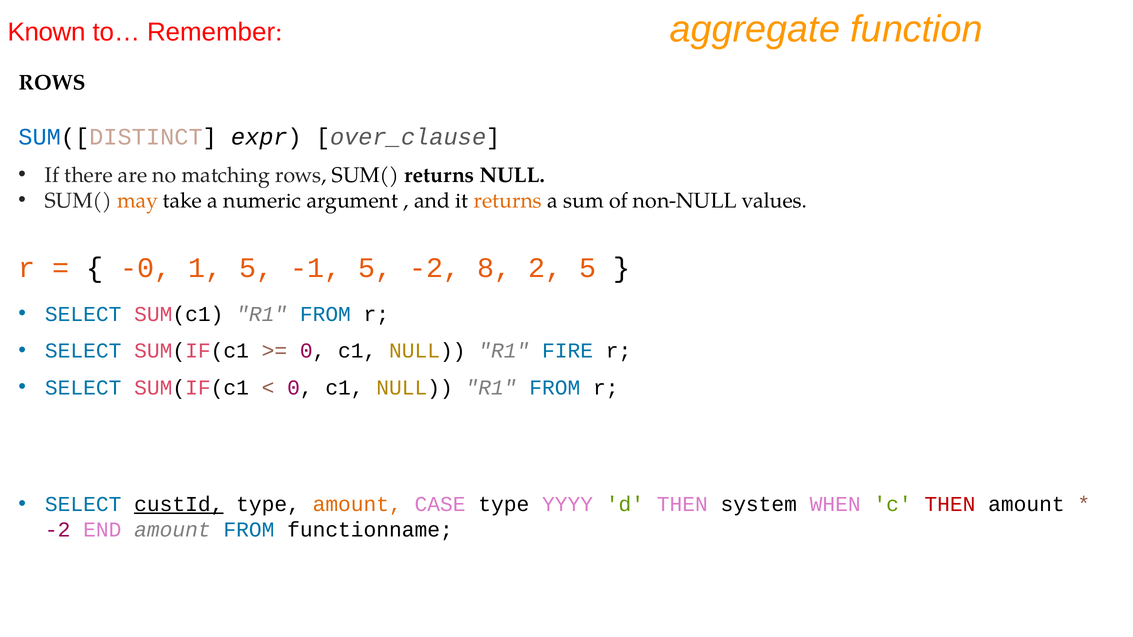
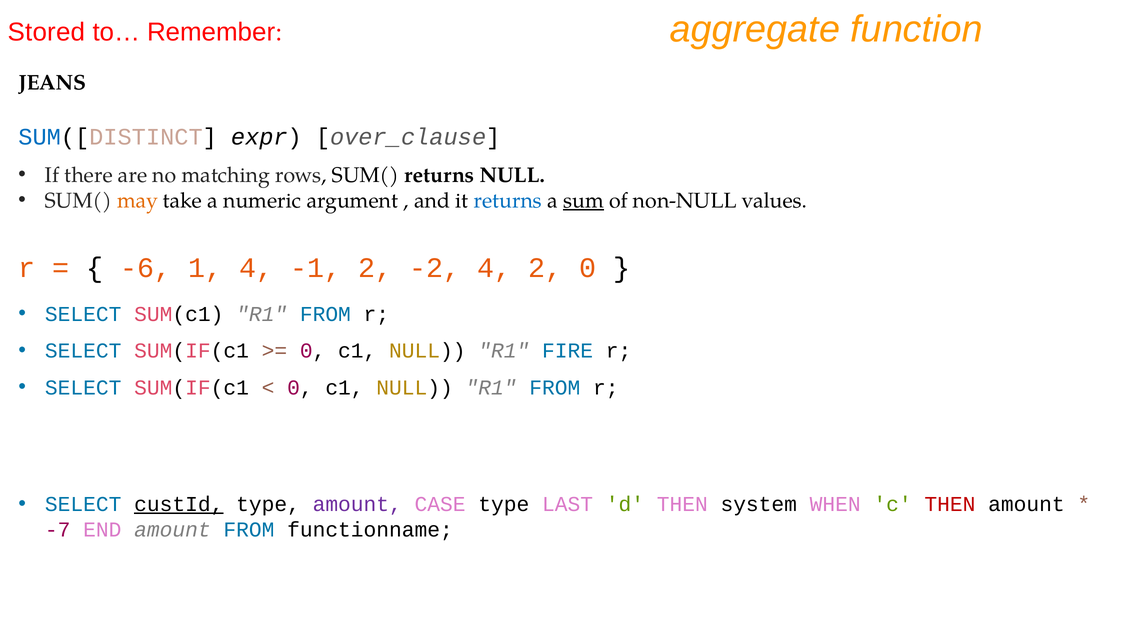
Known: Known -> Stored
ROWS at (52, 83): ROWS -> JEANS
returns at (508, 201) colour: orange -> blue
sum underline: none -> present
-0: -0 -> -6
1 5: 5 -> 4
-1 5: 5 -> 2
-2 8: 8 -> 4
2 5: 5 -> 0
amount at (357, 504) colour: orange -> purple
YYYY: YYYY -> LAST
-2 at (58, 530): -2 -> -7
